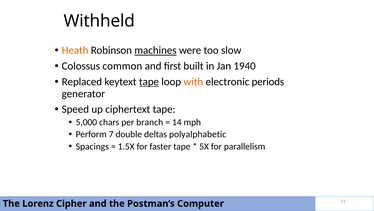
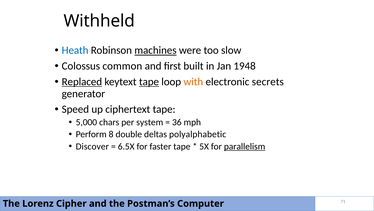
Heath colour: orange -> blue
1940: 1940 -> 1948
Replaced underline: none -> present
periods: periods -> secrets
branch: branch -> system
14: 14 -> 36
7: 7 -> 8
Spacings: Spacings -> Discover
1.5X: 1.5X -> 6.5X
parallelism underline: none -> present
